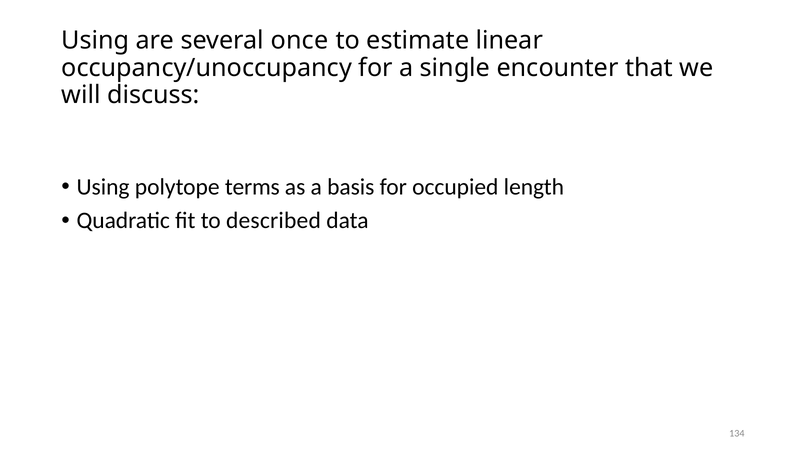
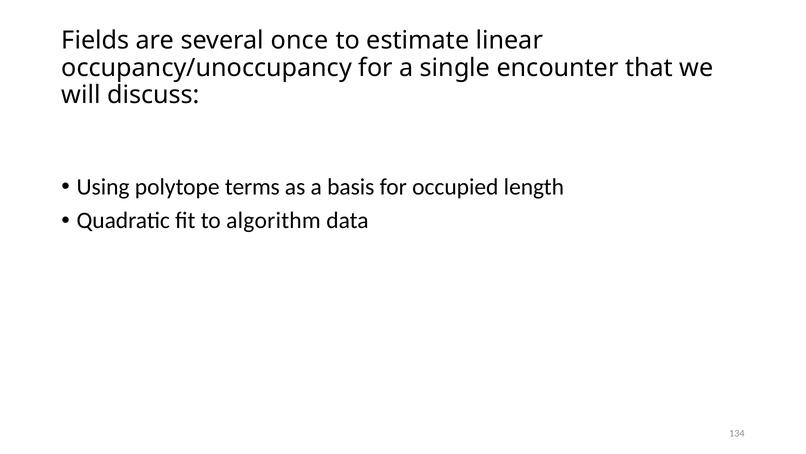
Using at (95, 41): Using -> Fields
described: described -> algorithm
